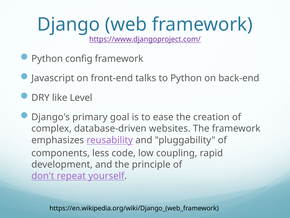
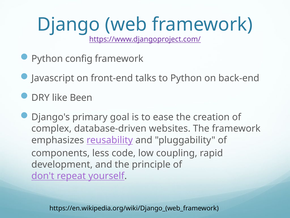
Level: Level -> Been
